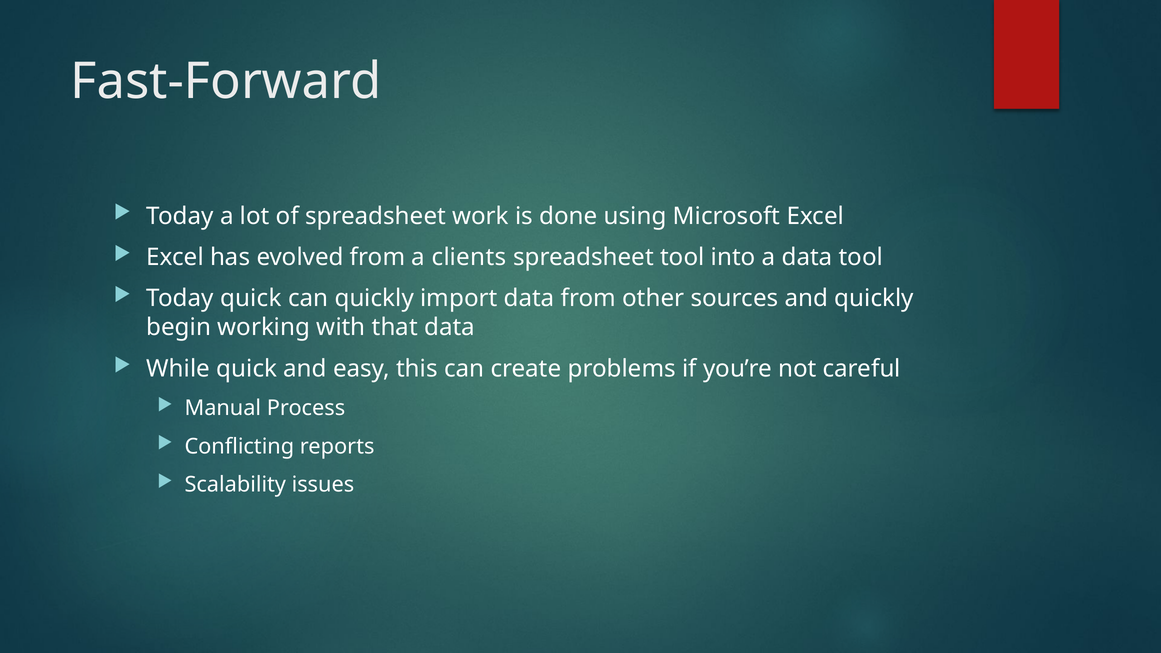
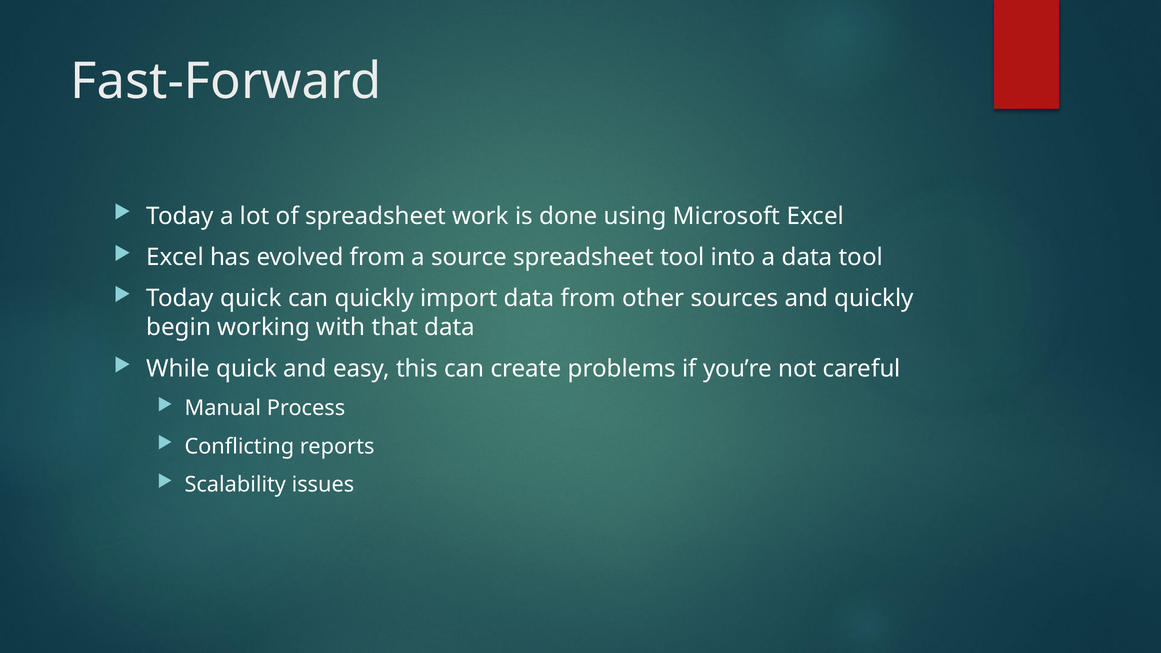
clients: clients -> source
